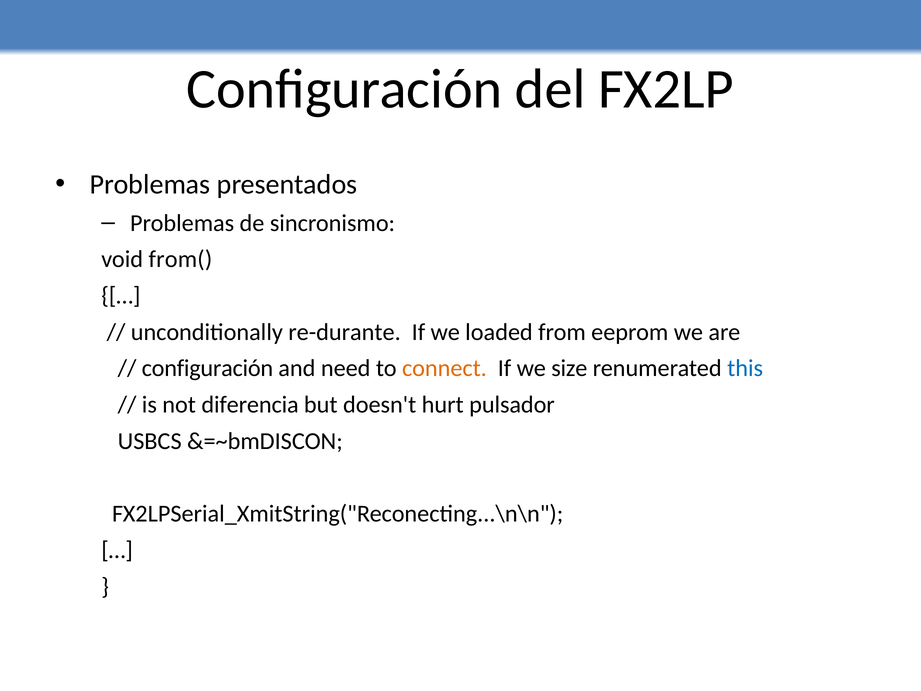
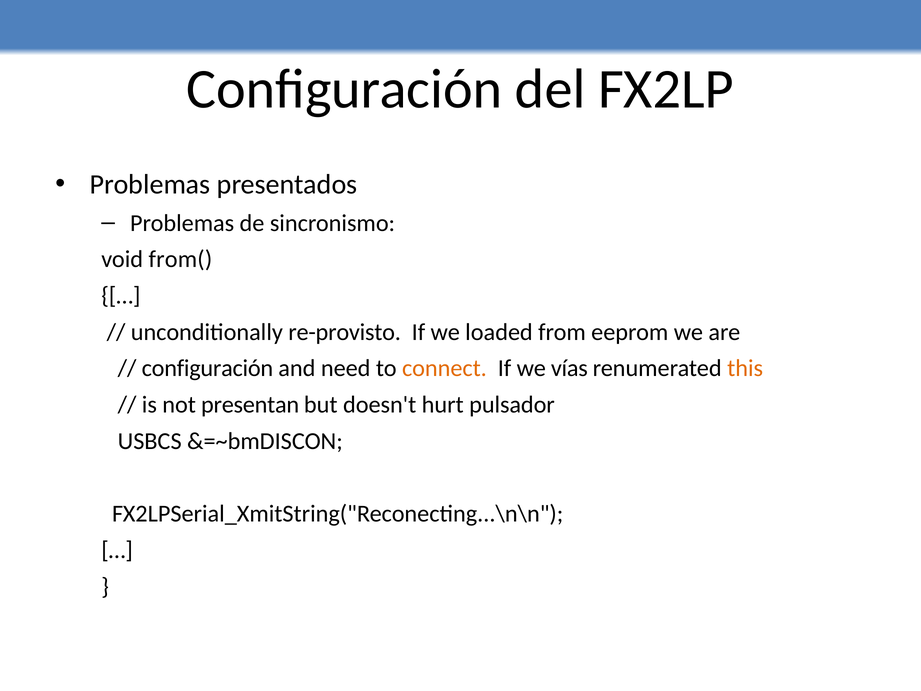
re-durante: re-durante -> re-provisto
size: size -> vías
this colour: blue -> orange
diferencia: diferencia -> presentan
